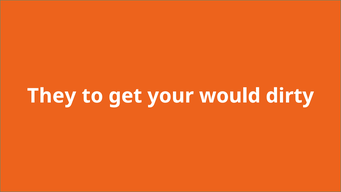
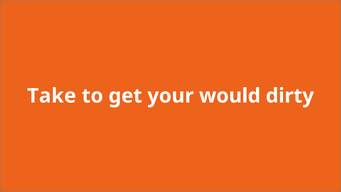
They: They -> Take
